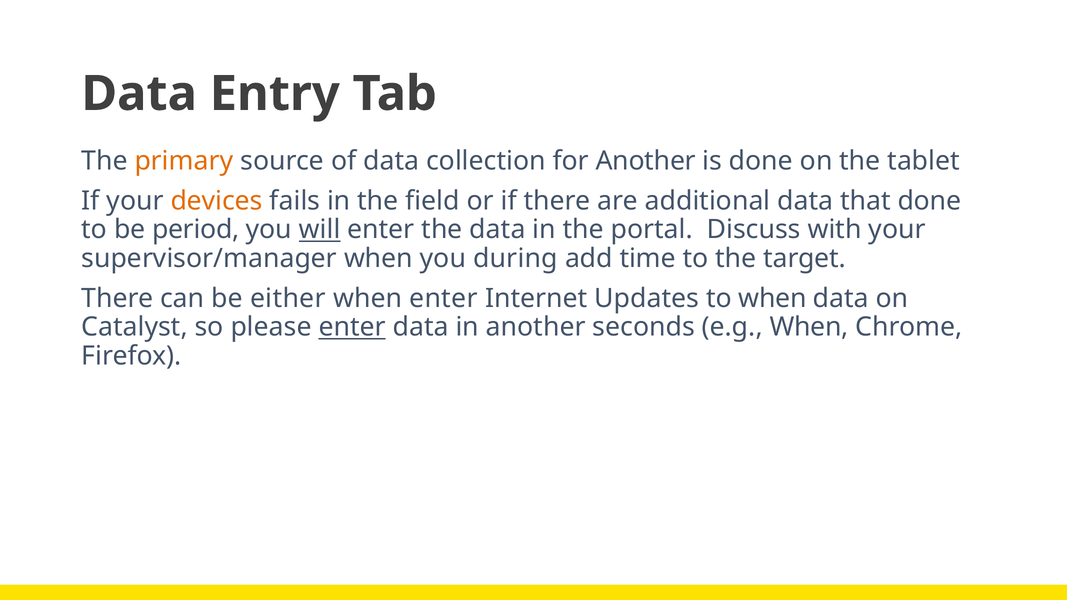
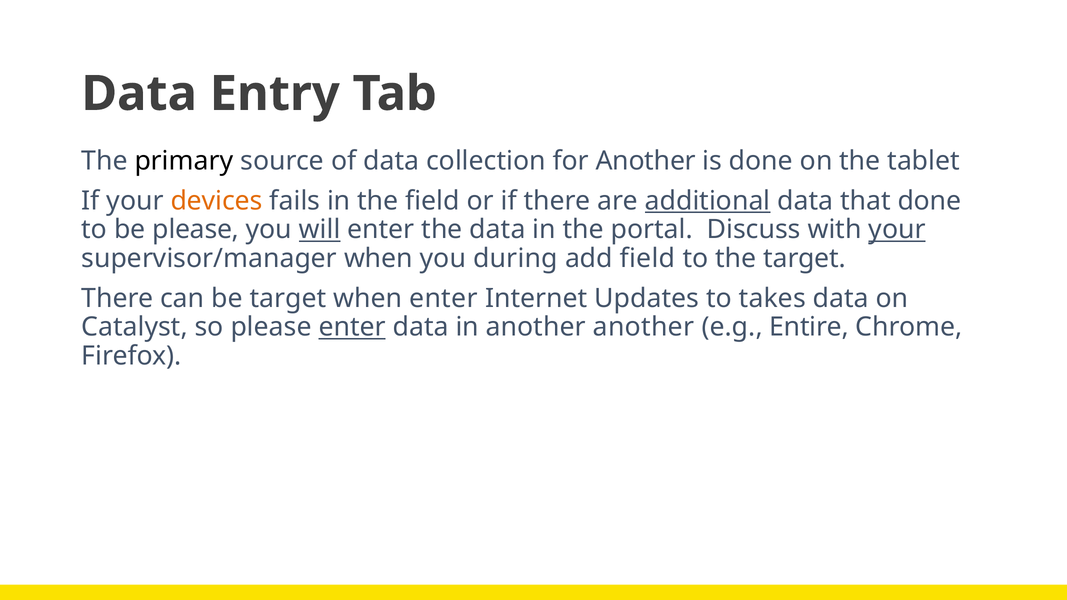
primary colour: orange -> black
additional underline: none -> present
be period: period -> please
your at (897, 230) underline: none -> present
add time: time -> field
be either: either -> target
to when: when -> takes
another seconds: seconds -> another
e.g When: When -> Entire
